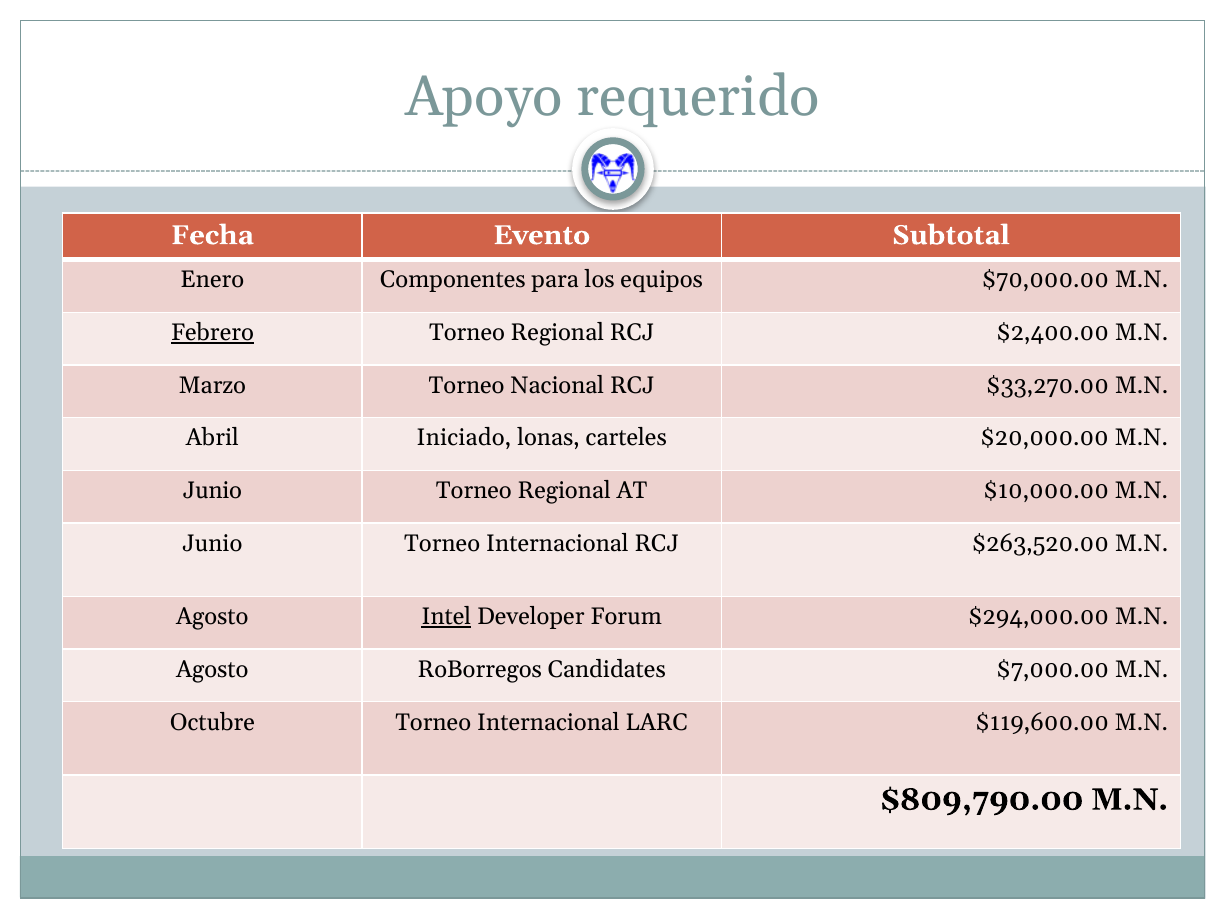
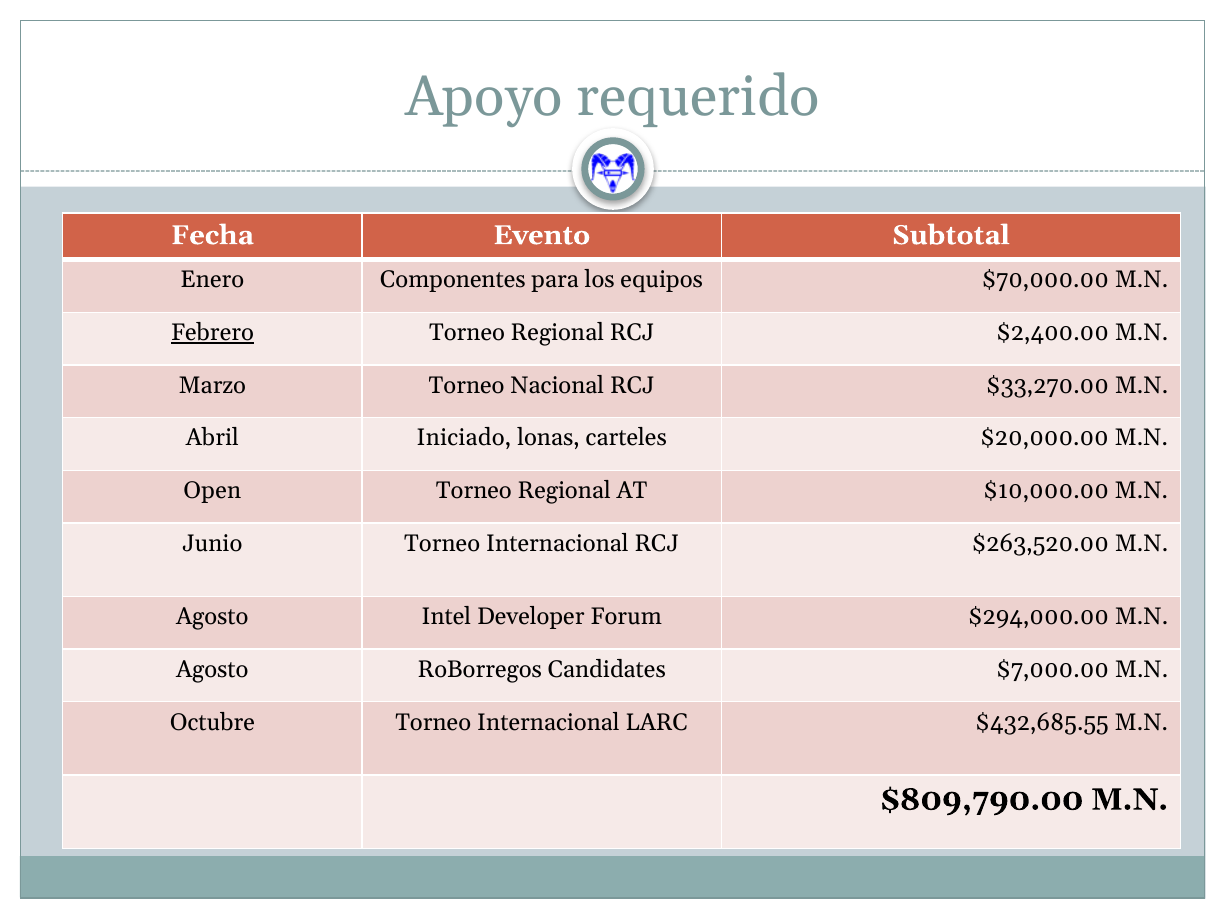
Junio at (212, 491): Junio -> Open
Intel underline: present -> none
$119,600.00: $119,600.00 -> $432,685.55
